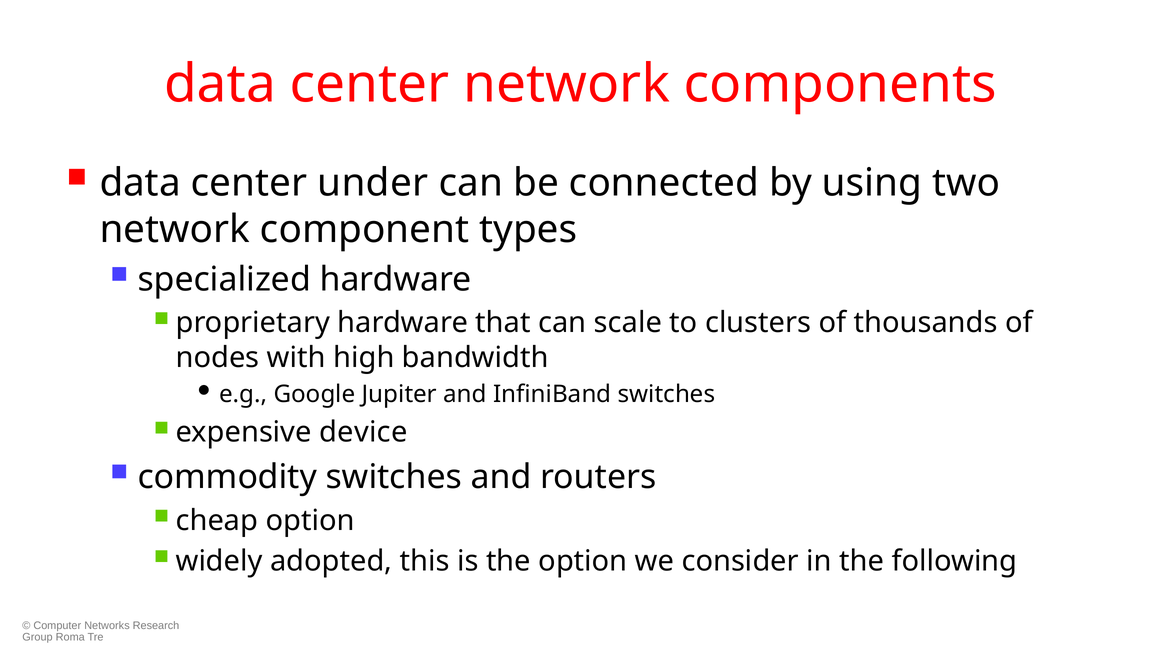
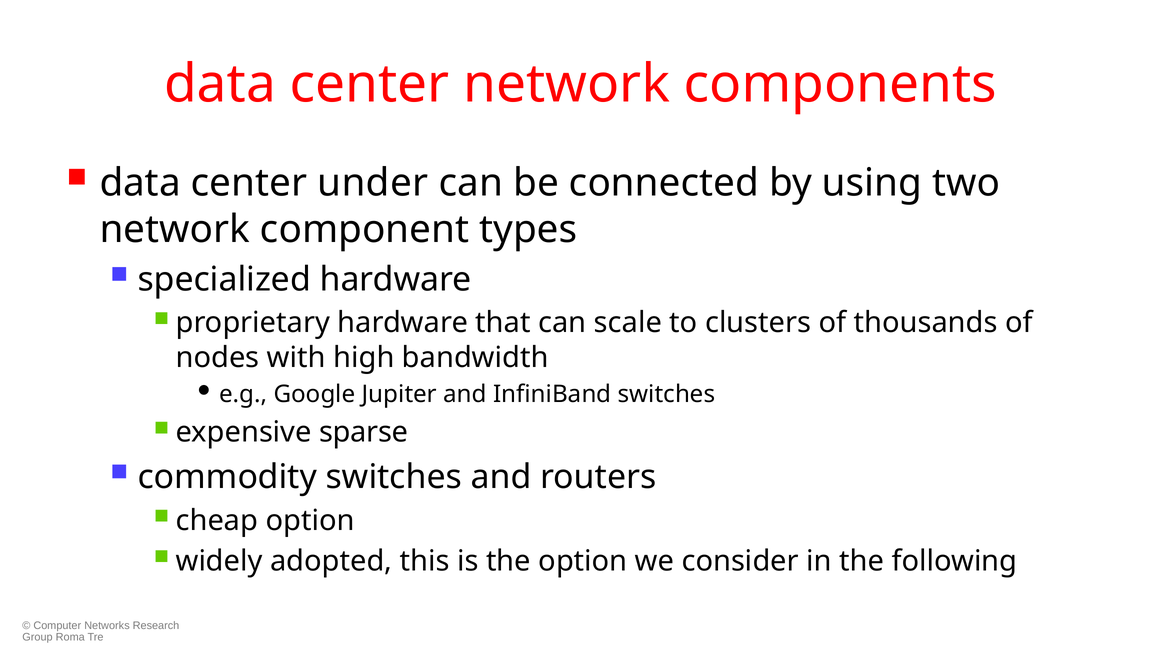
device: device -> sparse
